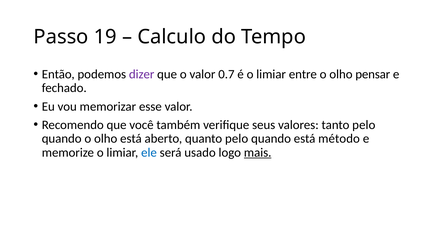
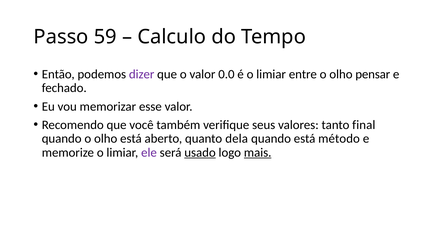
19: 19 -> 59
0.7: 0.7 -> 0.0
tanto pelo: pelo -> final
quanto pelo: pelo -> dela
ele colour: blue -> purple
usado underline: none -> present
